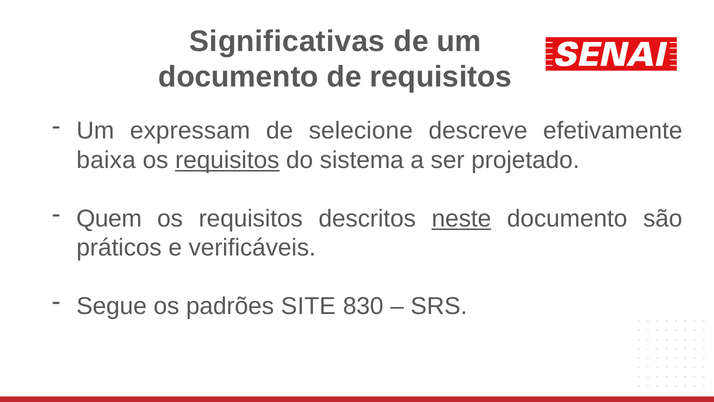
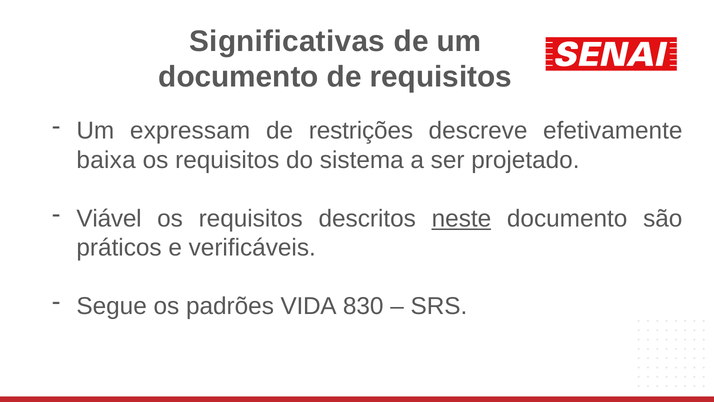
selecione: selecione -> restrições
requisitos at (227, 160) underline: present -> none
Quem: Quem -> Viável
SITE: SITE -> VIDA
